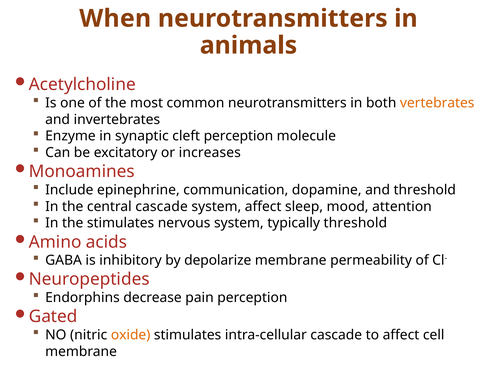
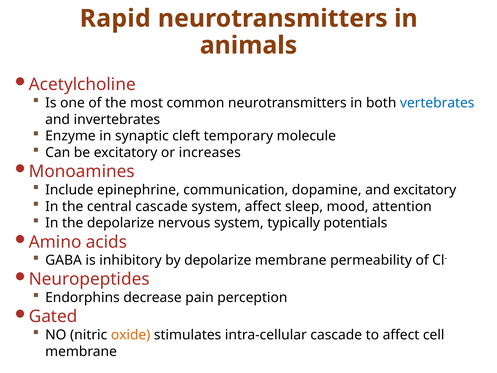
When: When -> Rapid
vertebrates colour: orange -> blue
cleft perception: perception -> temporary
and threshold: threshold -> excitatory
the stimulates: stimulates -> depolarize
typically threshold: threshold -> potentials
